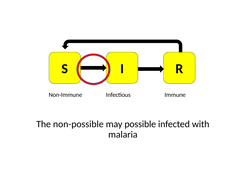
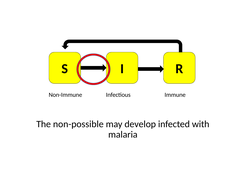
possible: possible -> develop
